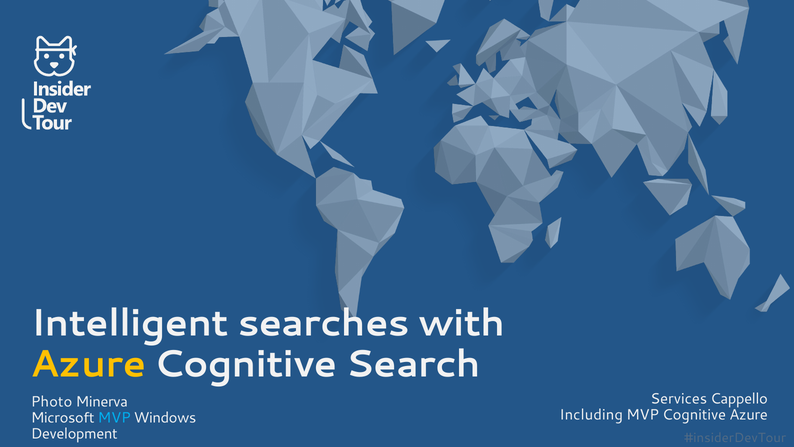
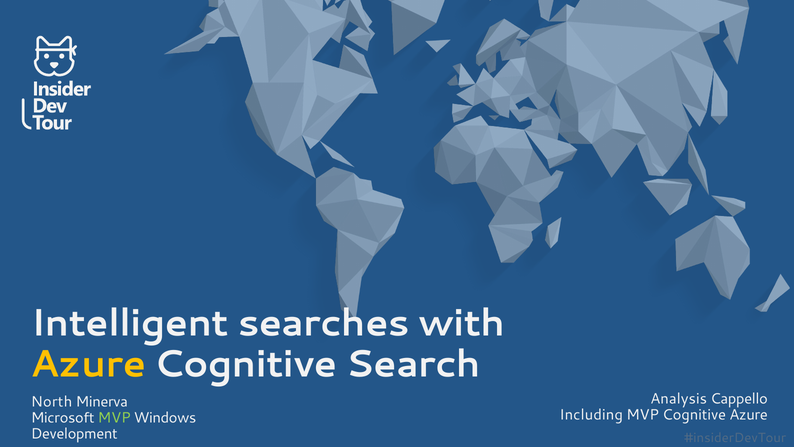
Services: Services -> Analysis
Photo: Photo -> North
MVP at (114, 417) colour: light blue -> light green
